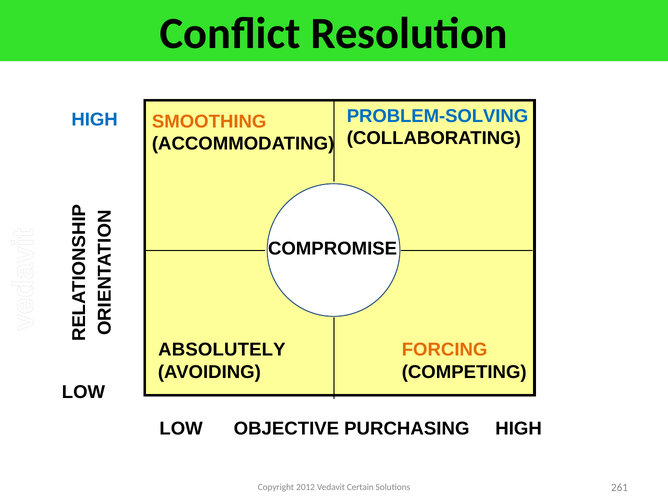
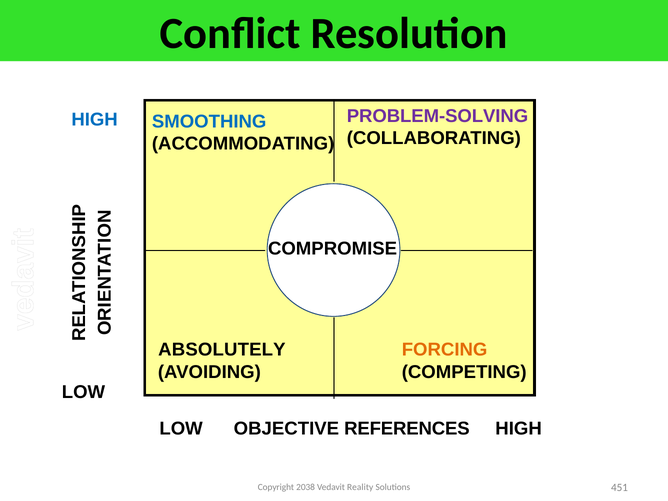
PROBLEM-SOLVING colour: blue -> purple
SMOOTHING colour: orange -> blue
PURCHASING: PURCHASING -> REFERENCES
2012: 2012 -> 2038
Certain: Certain -> Reality
261: 261 -> 451
